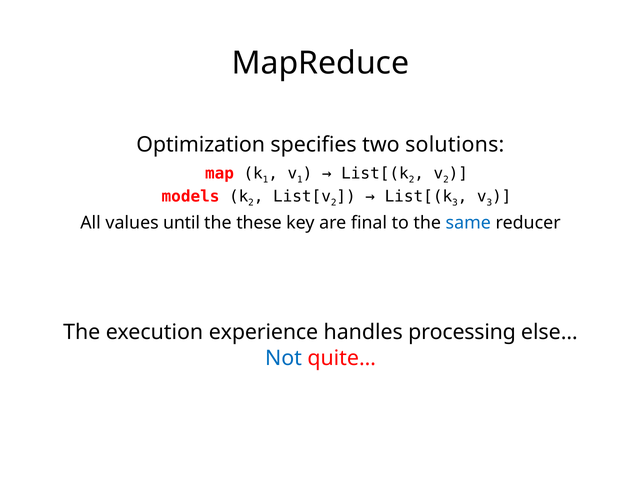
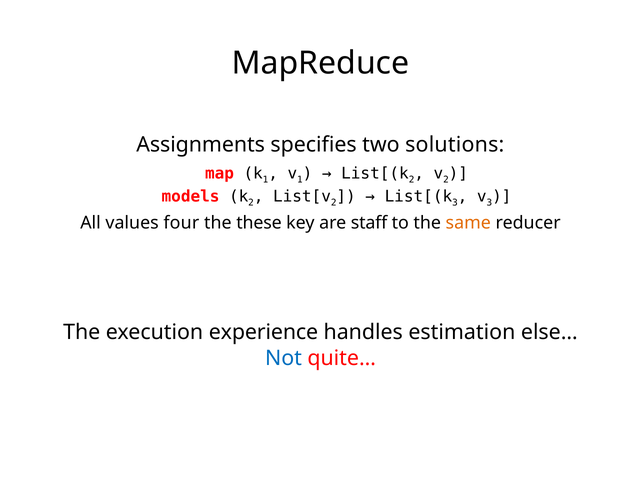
Optimization: Optimization -> Assignments
until: until -> four
final: final -> staff
same colour: blue -> orange
processing: processing -> estimation
